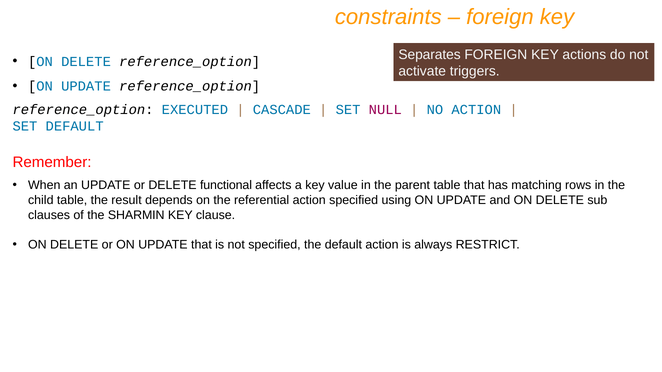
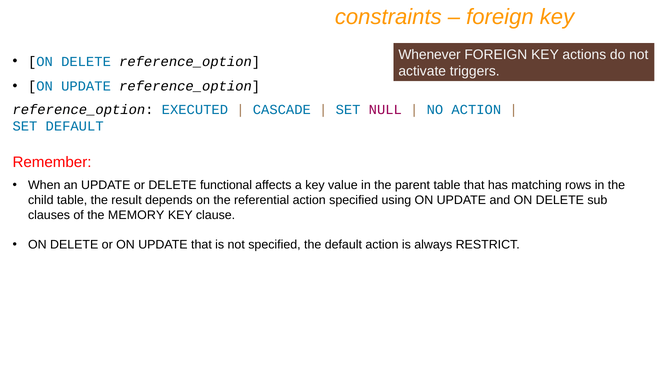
Separates: Separates -> Whenever
SHARMIN: SHARMIN -> MEMORY
